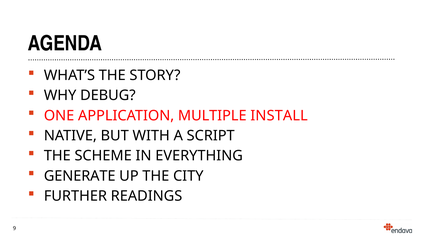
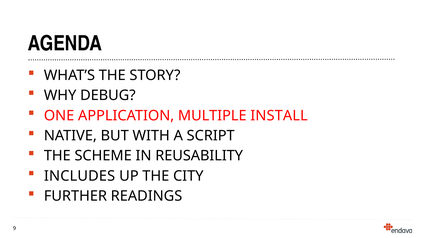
EVERYTHING: EVERYTHING -> REUSABILITY
GENERATE: GENERATE -> INCLUDES
